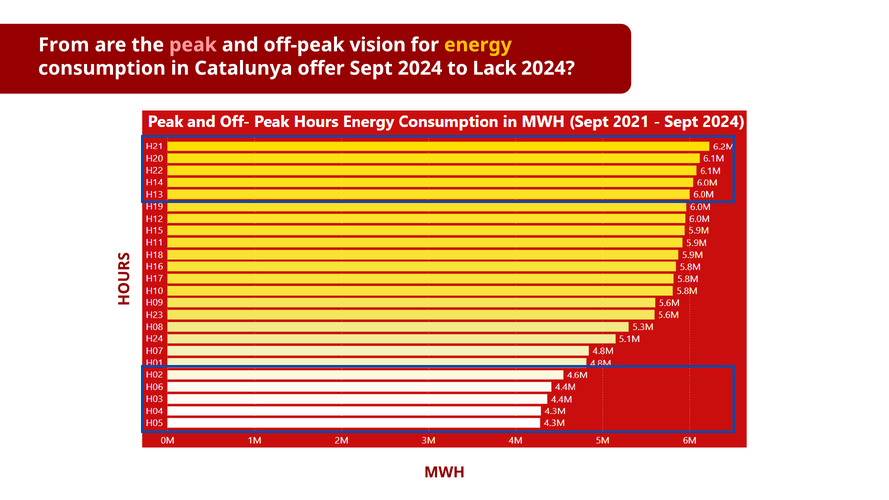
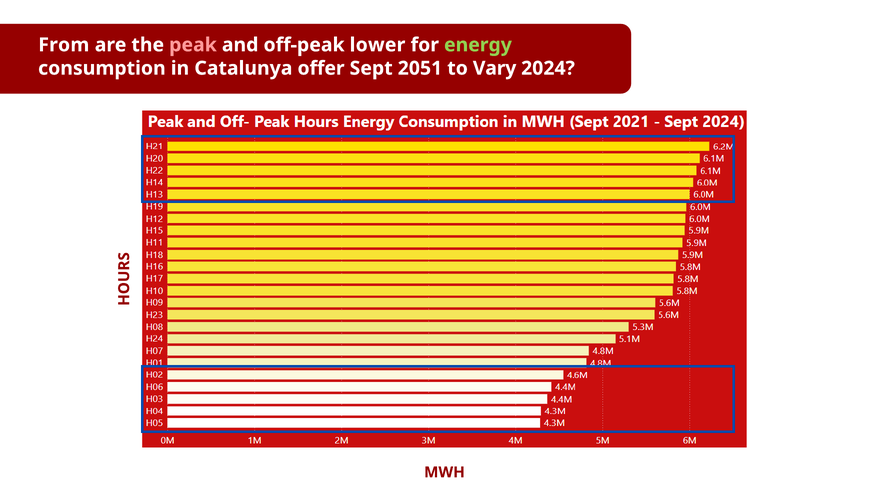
vision: vision -> lower
energy colour: yellow -> light green
Sept 2024: 2024 -> 2051
Lack: Lack -> Vary
